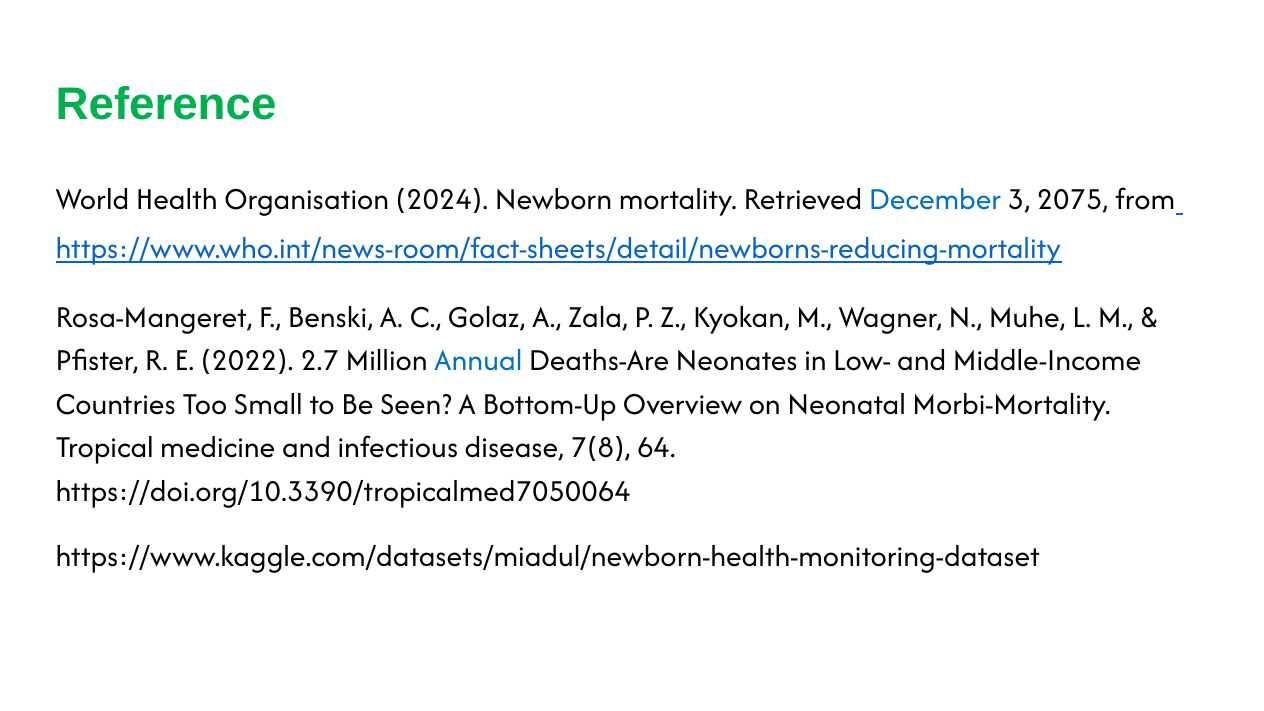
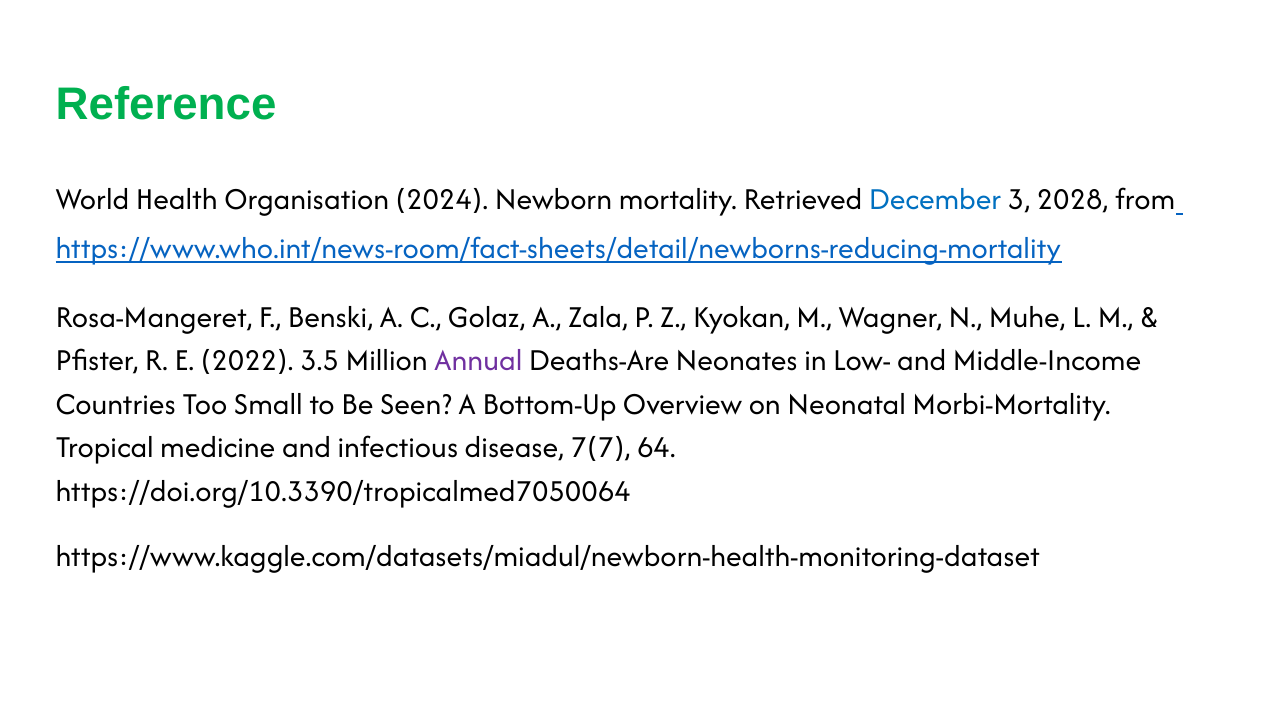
2075: 2075 -> 2028
2.7: 2.7 -> 3.5
Annual colour: blue -> purple
7(8: 7(8 -> 7(7
